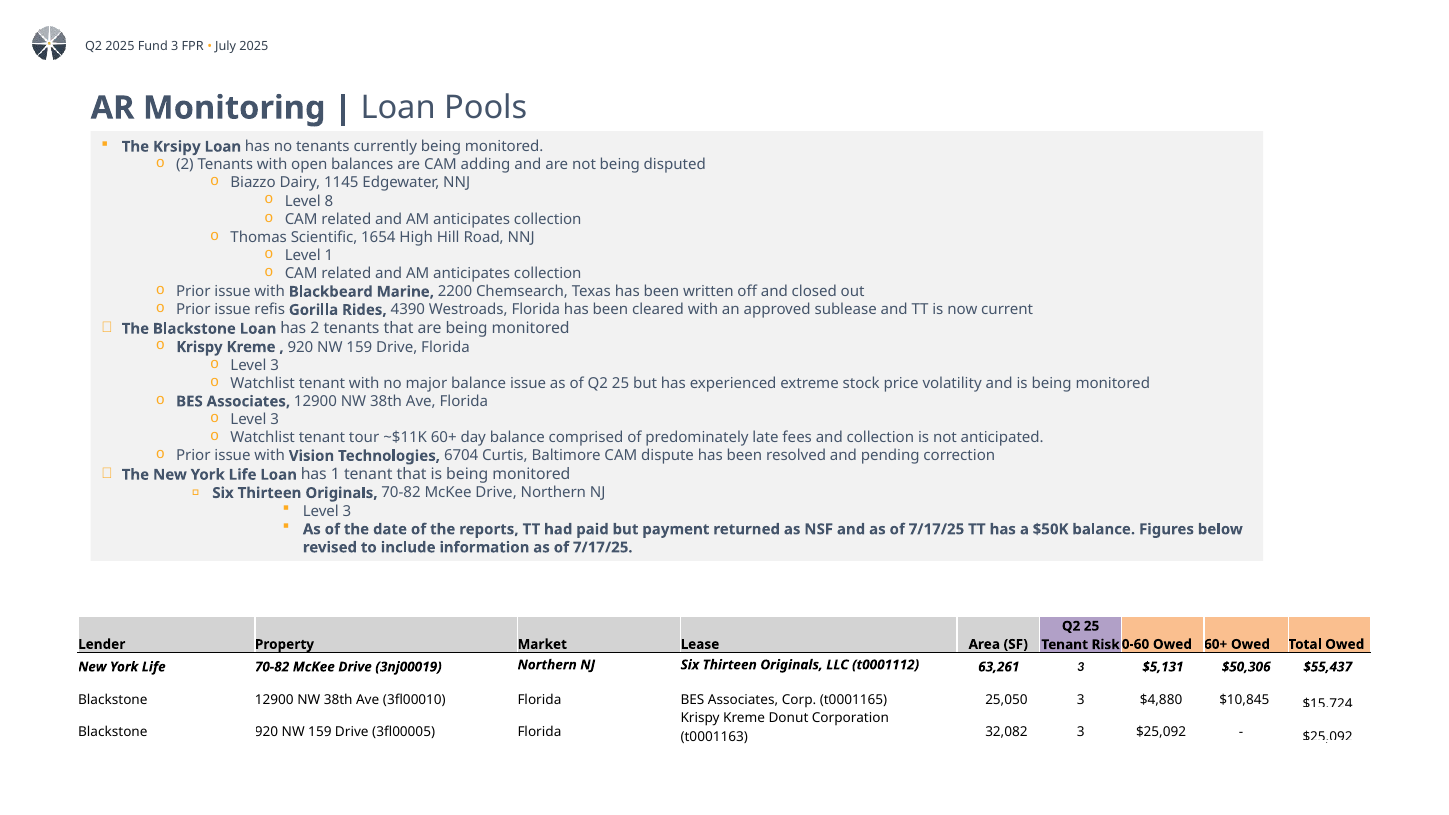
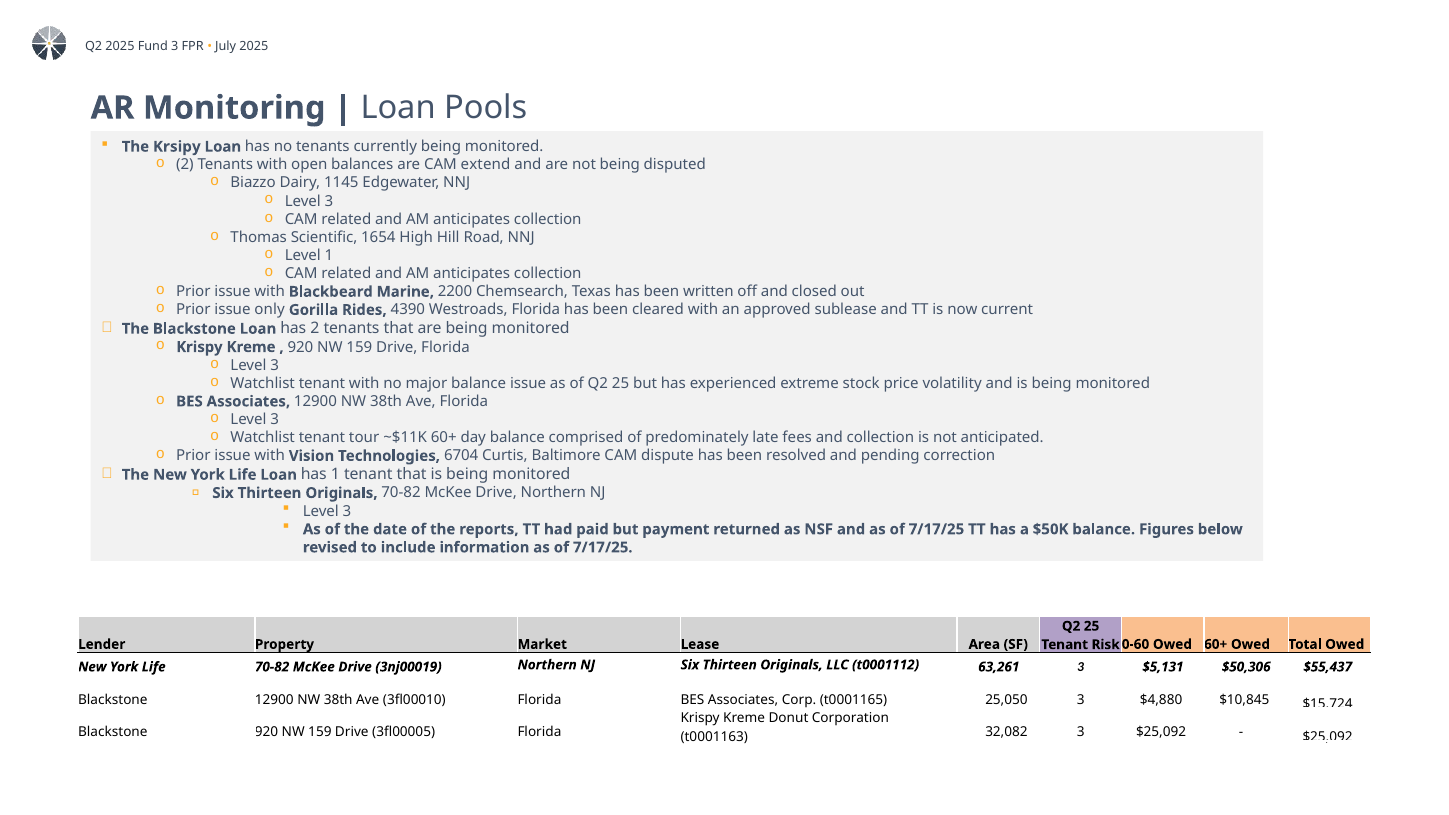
adding: adding -> extend
8 at (329, 201): 8 -> 3
refis: refis -> only
